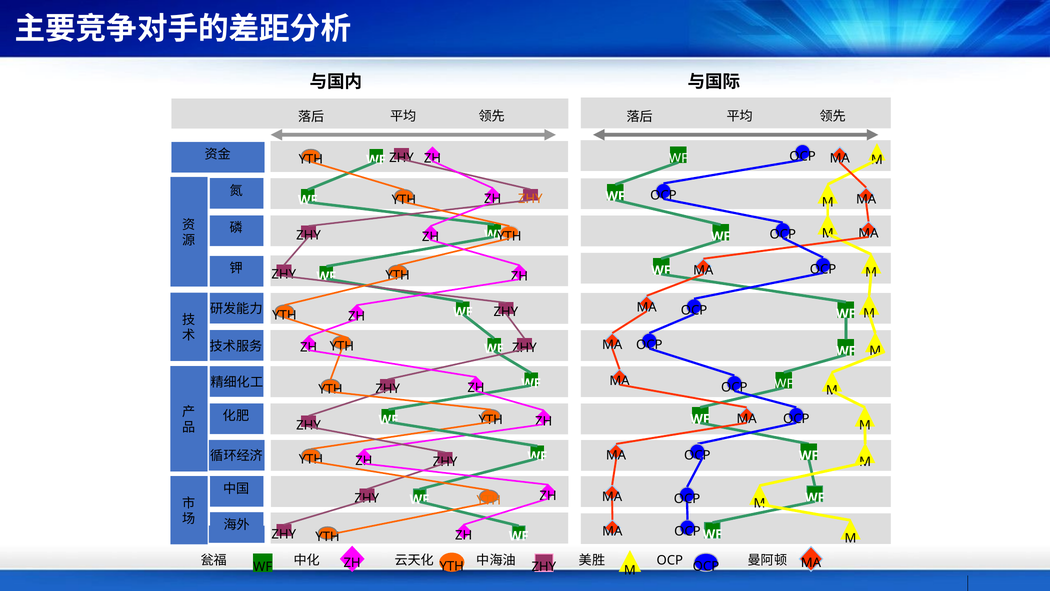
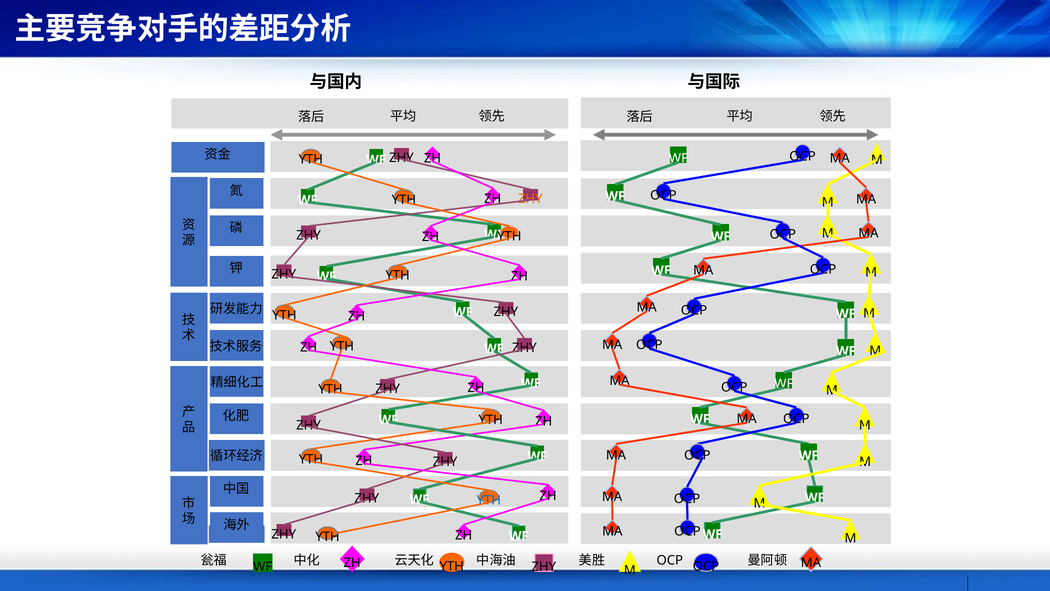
YTH at (489, 500) colour: orange -> blue
